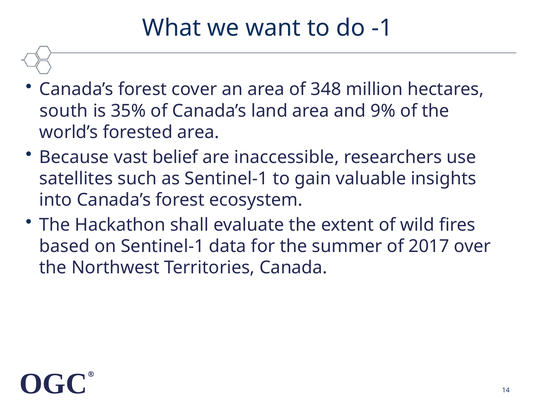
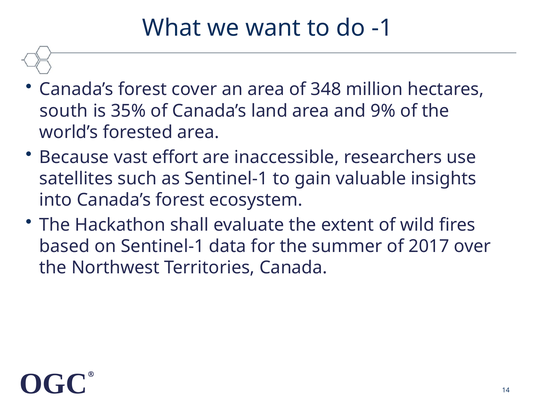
belief: belief -> effort
